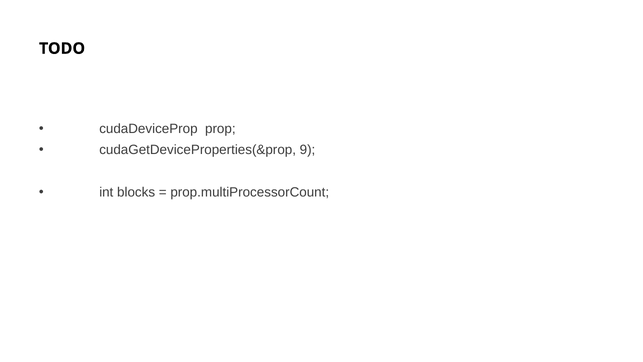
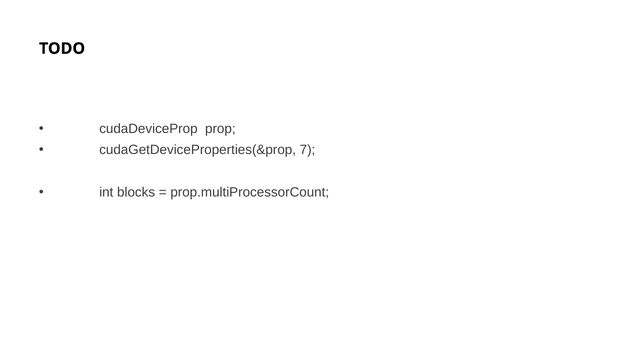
9: 9 -> 7
